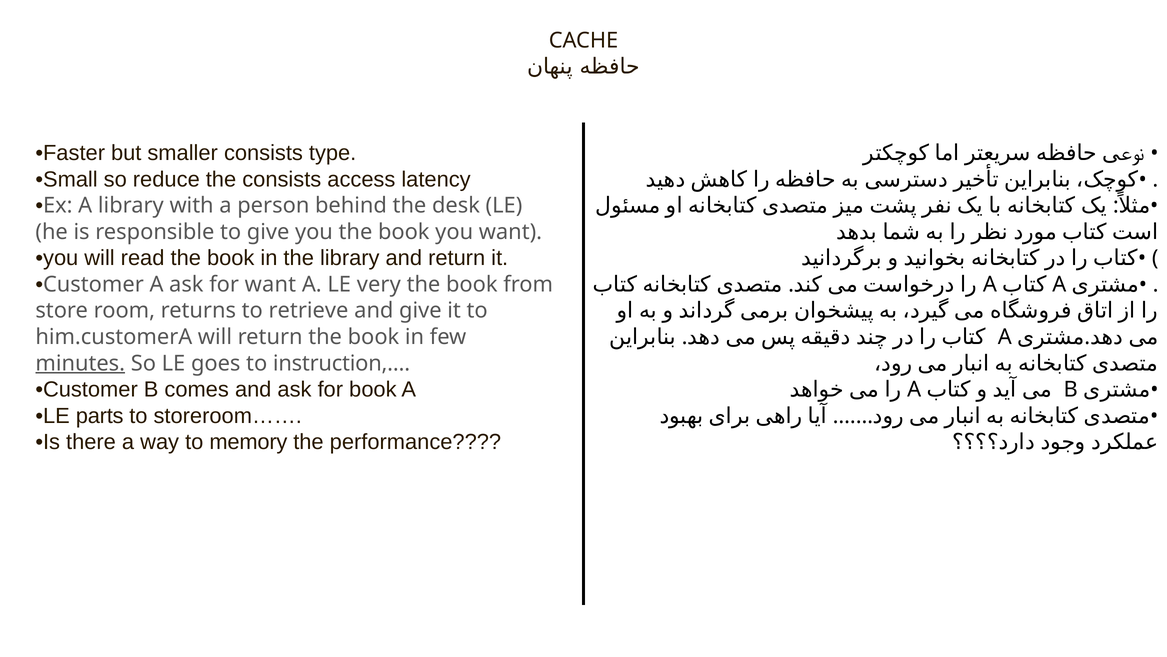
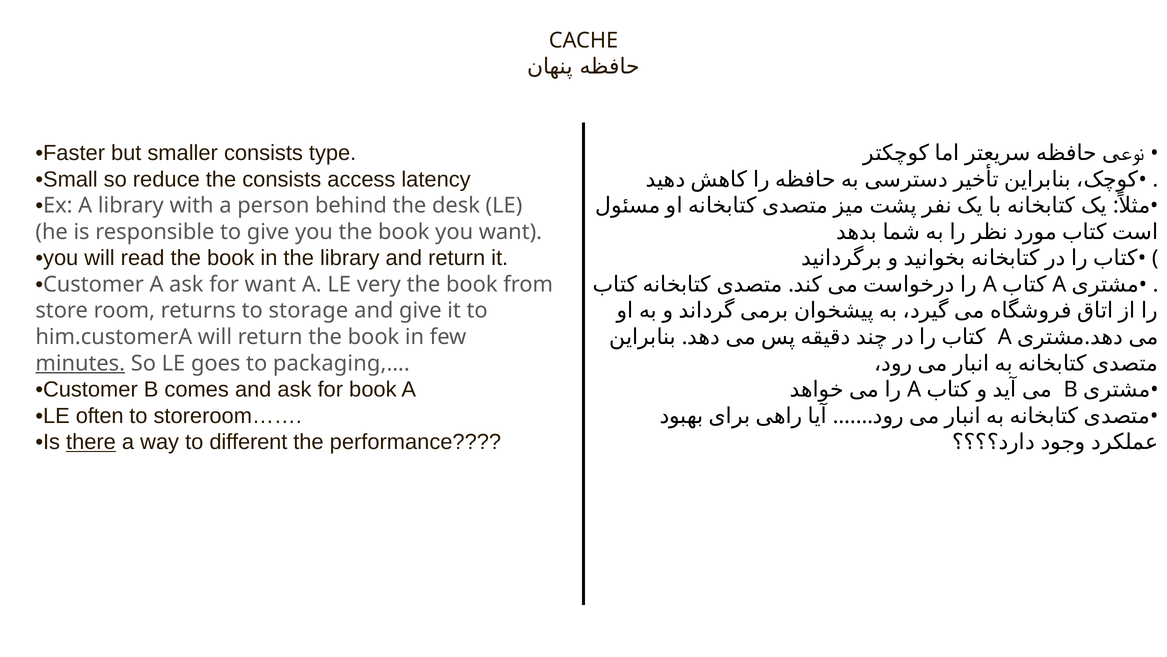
retrieve: retrieve -> storage
instruction,…: instruction,… -> packaging,…
parts: parts -> often
there underline: none -> present
memory: memory -> different
